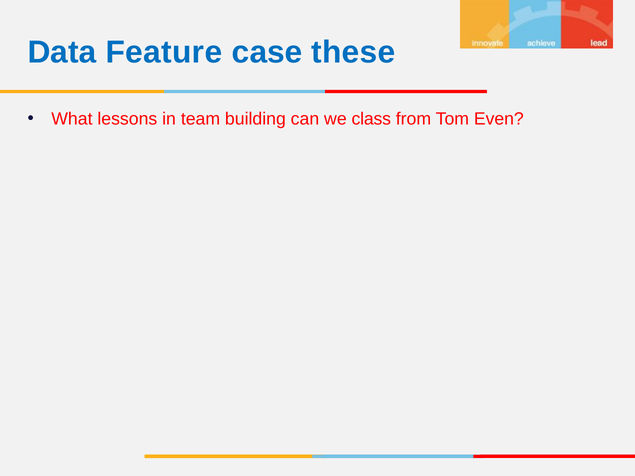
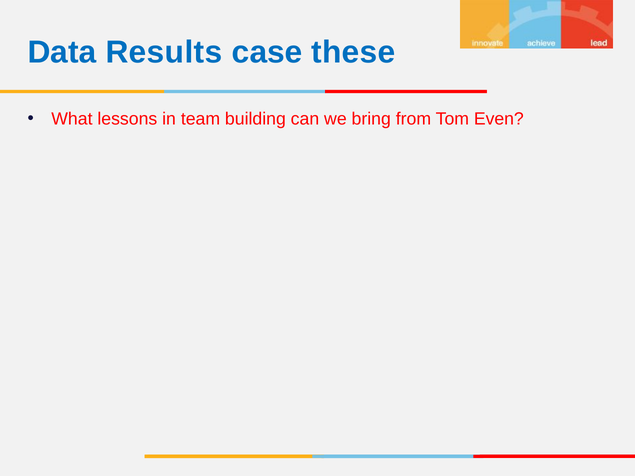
Feature: Feature -> Results
class: class -> bring
